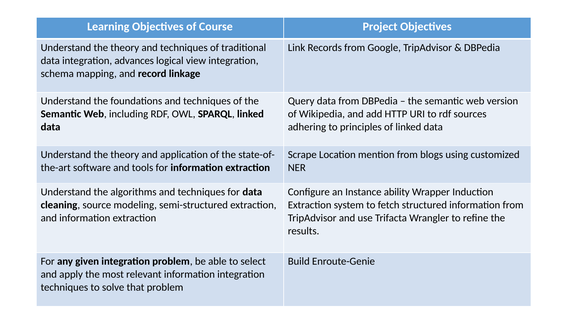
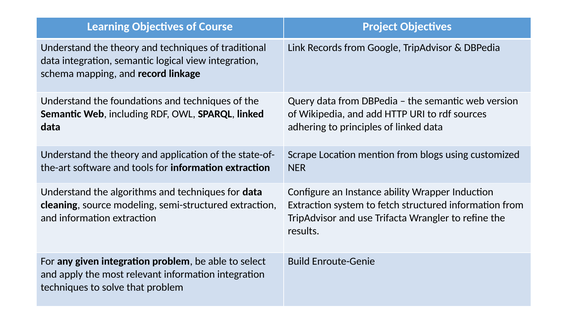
integration advances: advances -> semantic
